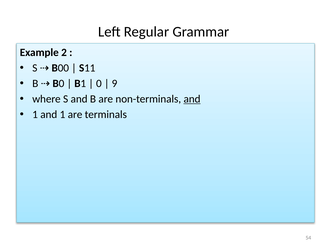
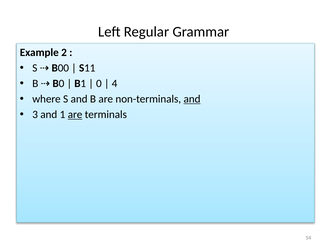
9: 9 -> 4
1 at (35, 114): 1 -> 3
are at (75, 114) underline: none -> present
